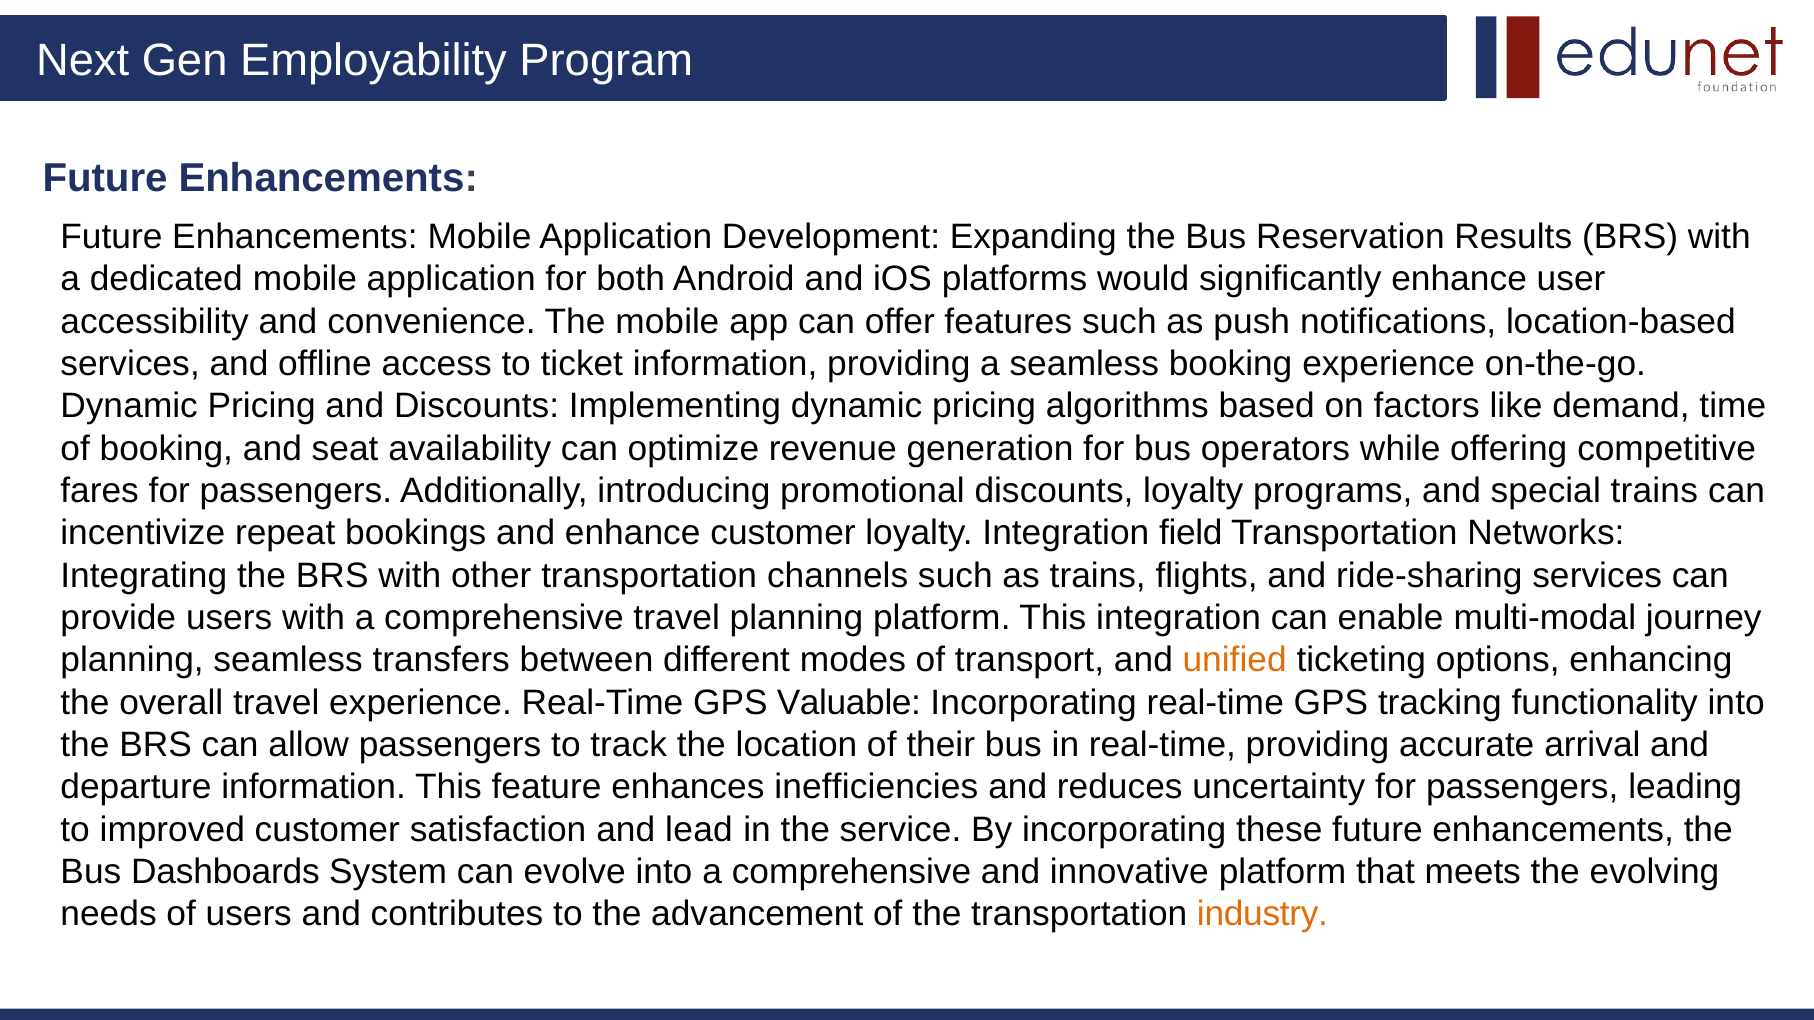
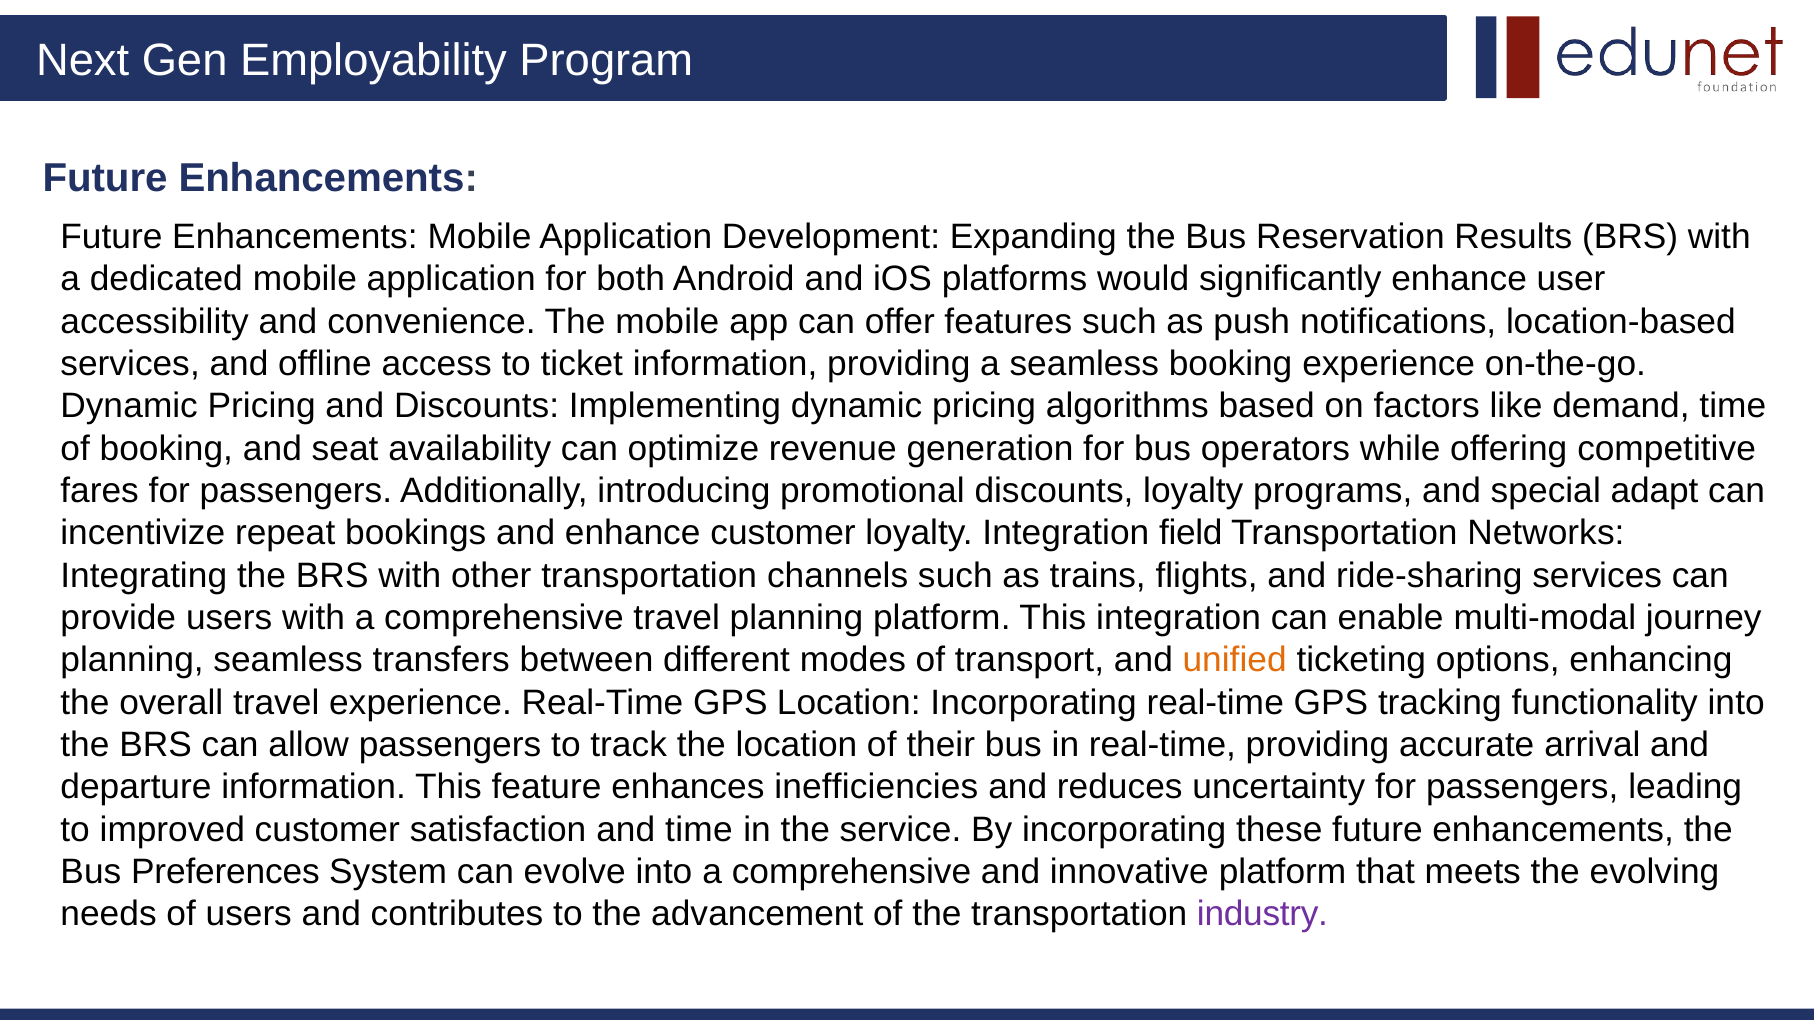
special trains: trains -> adapt
GPS Valuable: Valuable -> Location
and lead: lead -> time
Dashboards: Dashboards -> Preferences
industry colour: orange -> purple
